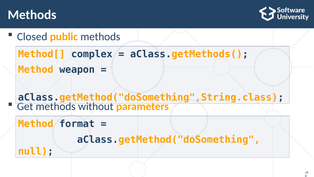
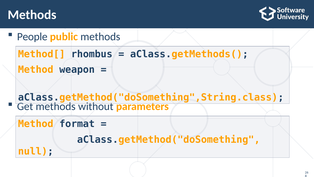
Closed: Closed -> People
complex: complex -> rhombus
